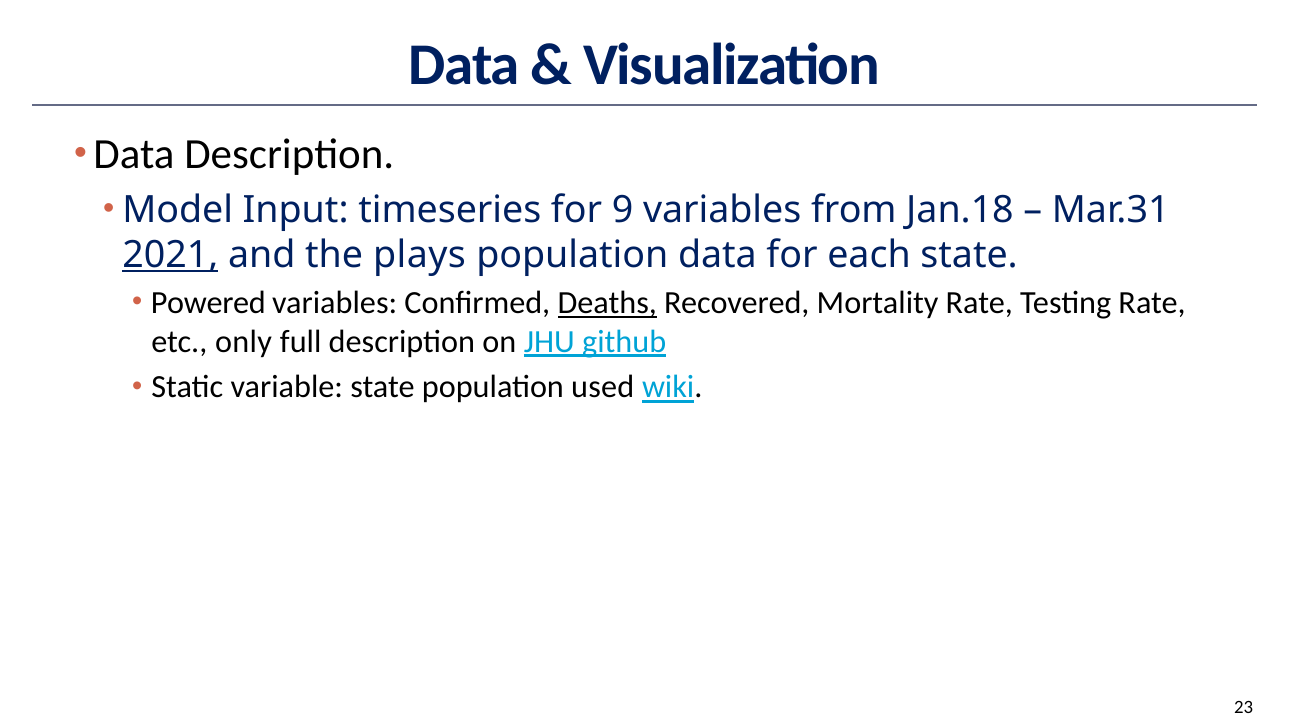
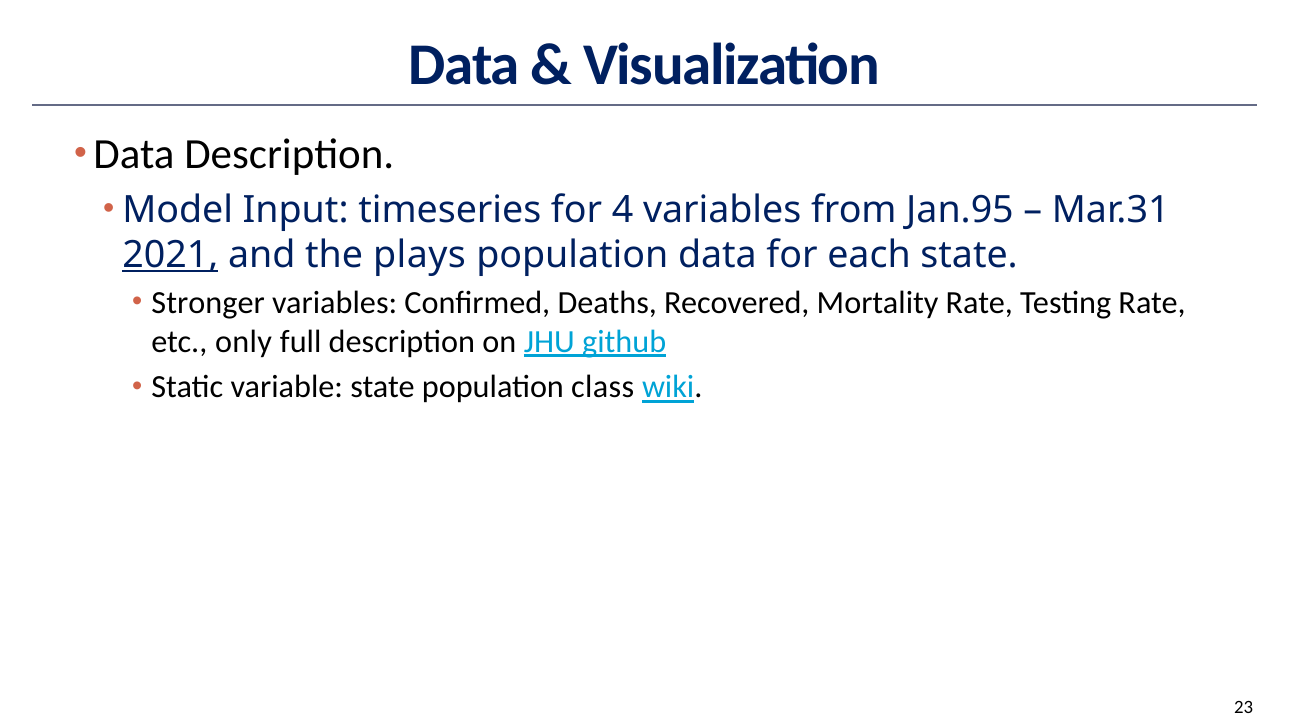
9: 9 -> 4
Jan.18: Jan.18 -> Jan.95
Powered: Powered -> Stronger
Deaths underline: present -> none
used: used -> class
